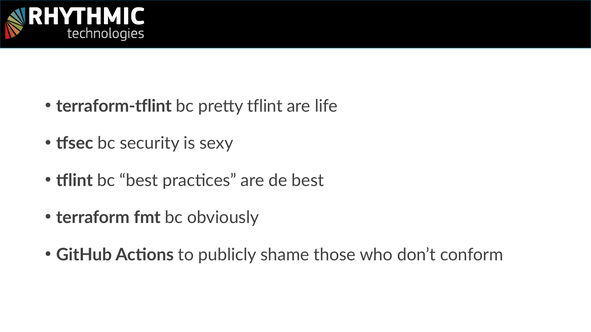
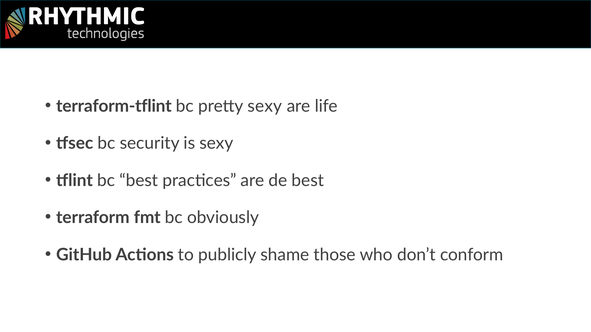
pretty tflint: tflint -> sexy
